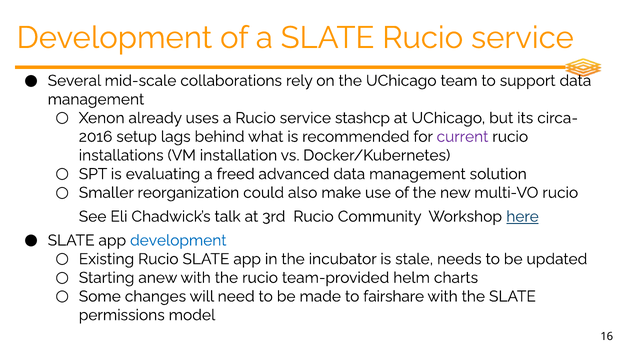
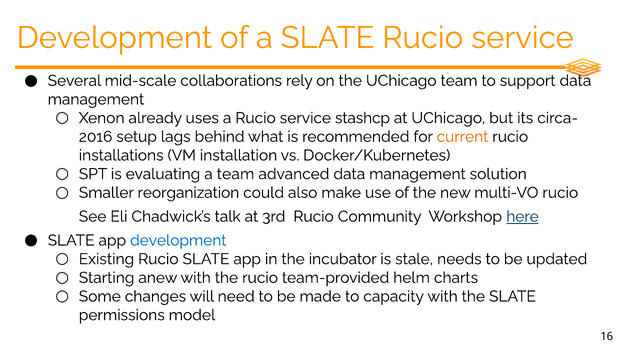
current colour: purple -> orange
a freed: freed -> team
fairshare: fairshare -> capacity
